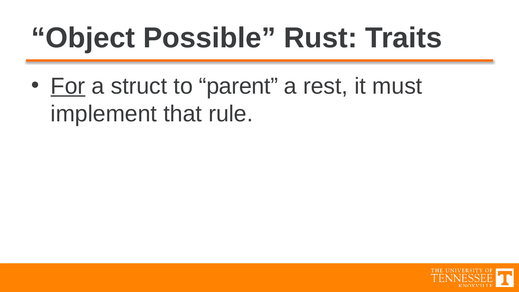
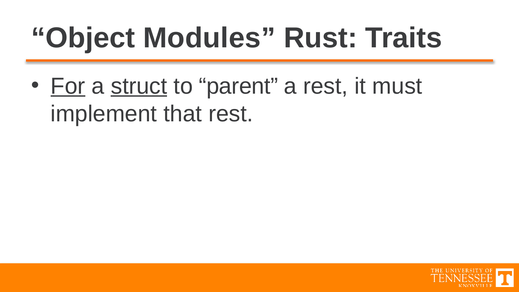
Possible: Possible -> Modules
struct underline: none -> present
that rule: rule -> rest
